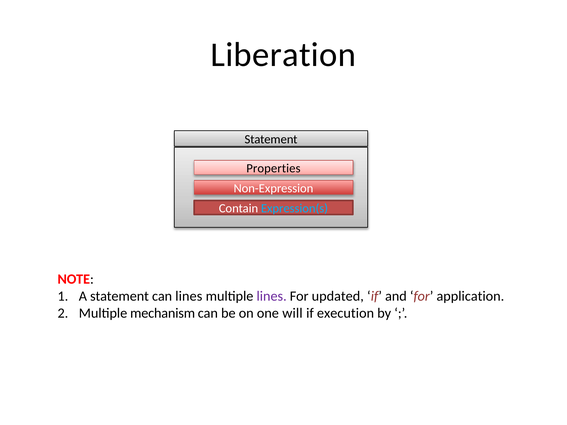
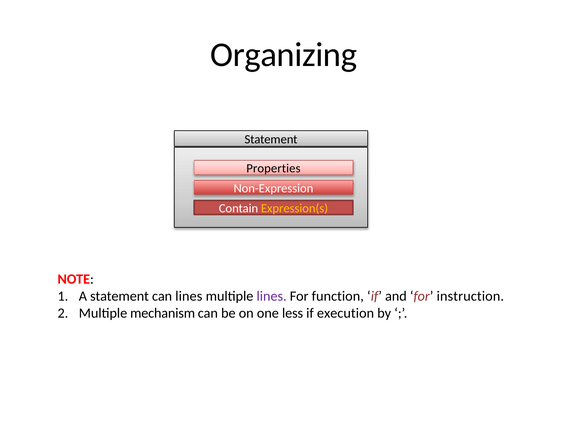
Liberation: Liberation -> Organizing
Expression(s colour: light blue -> yellow
updated: updated -> function
application: application -> instruction
will: will -> less
